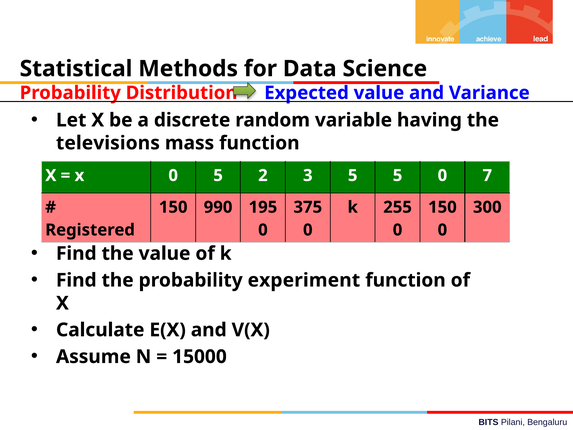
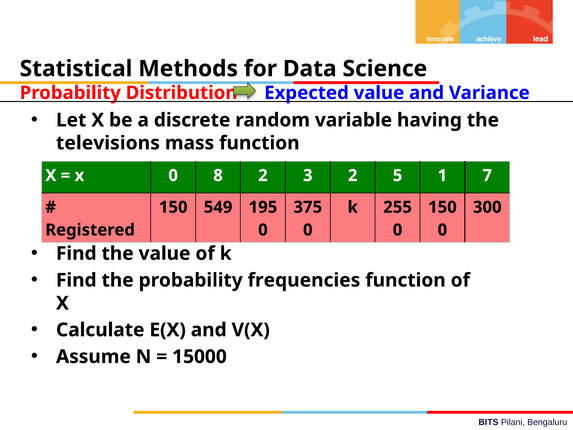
0 5: 5 -> 8
3 5: 5 -> 2
5 0: 0 -> 1
990: 990 -> 549
experiment: experiment -> frequencies
